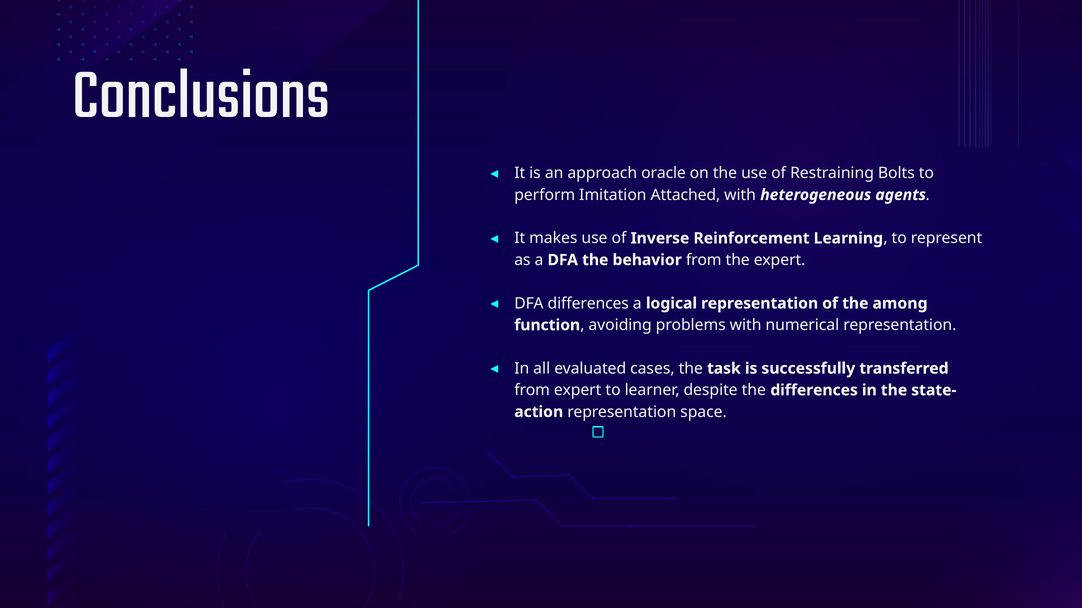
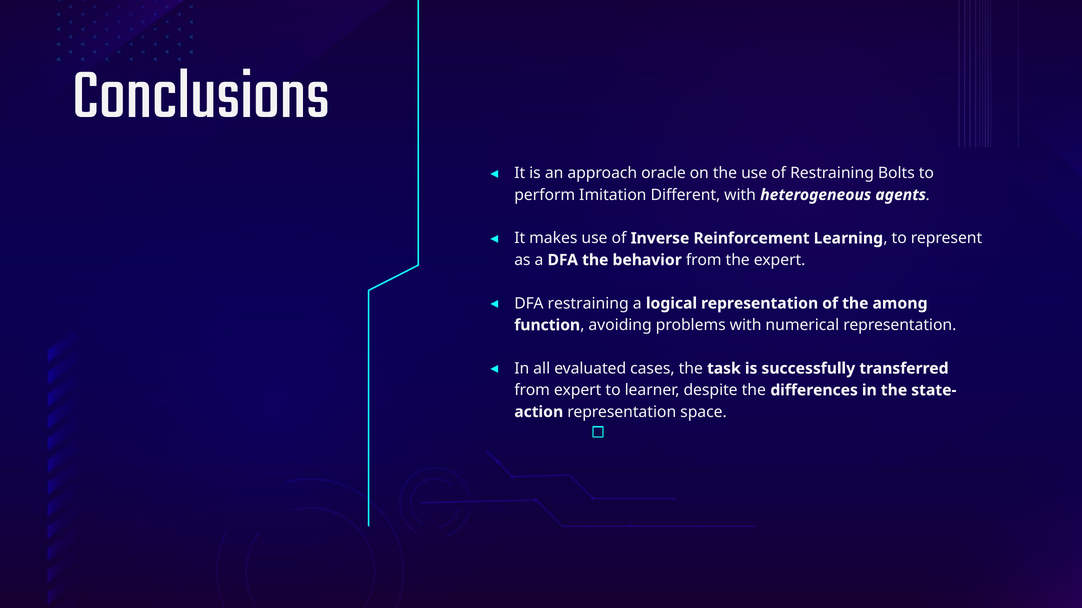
Attached: Attached -> Different
DFA differences: differences -> restraining
